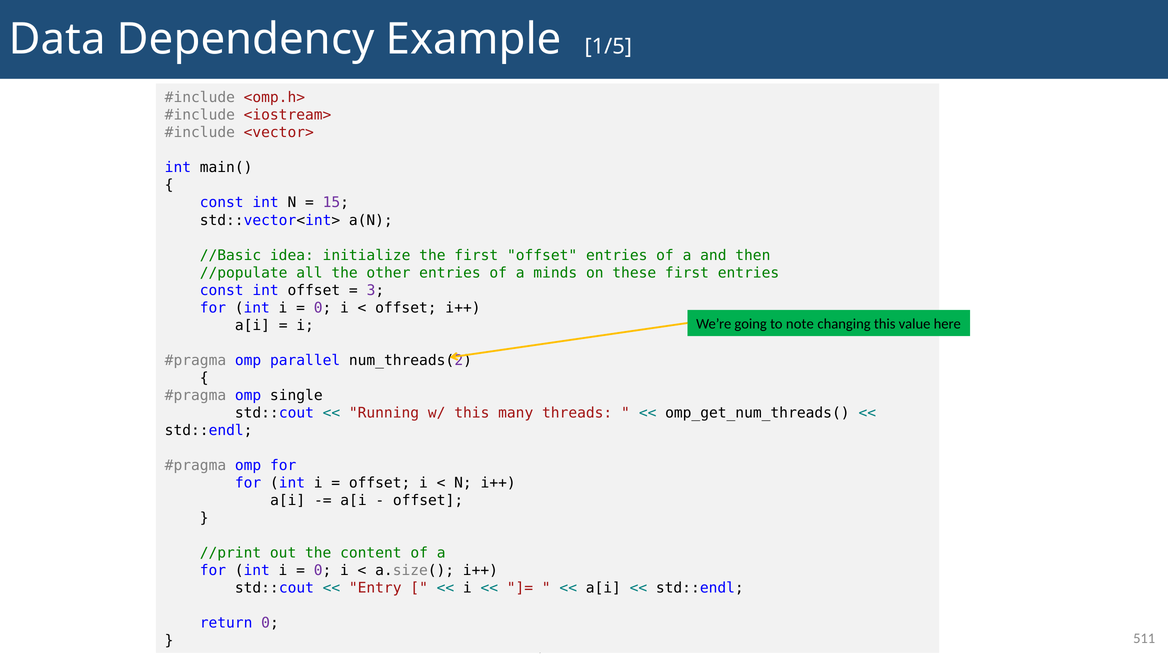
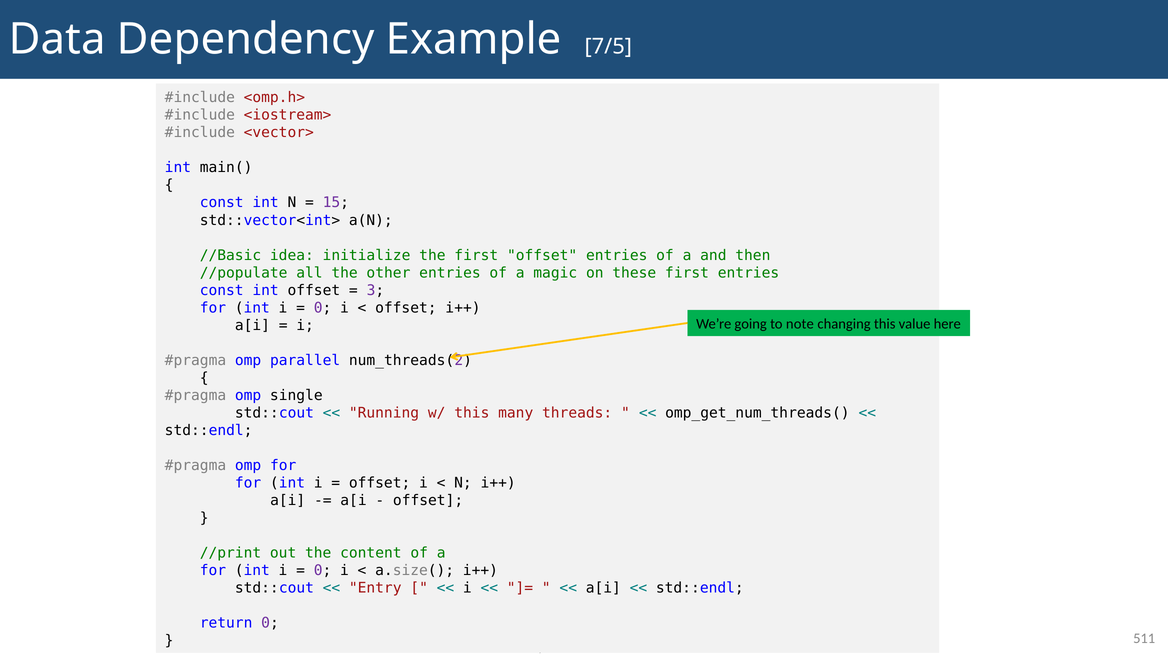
1/5: 1/5 -> 7/5
minds: minds -> magic
